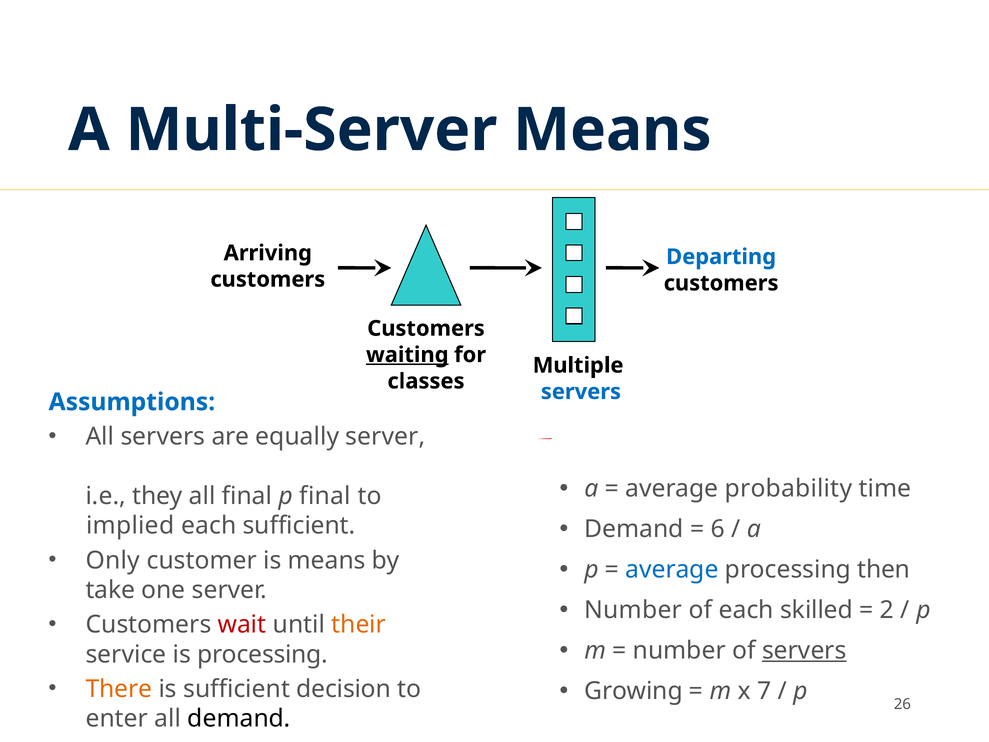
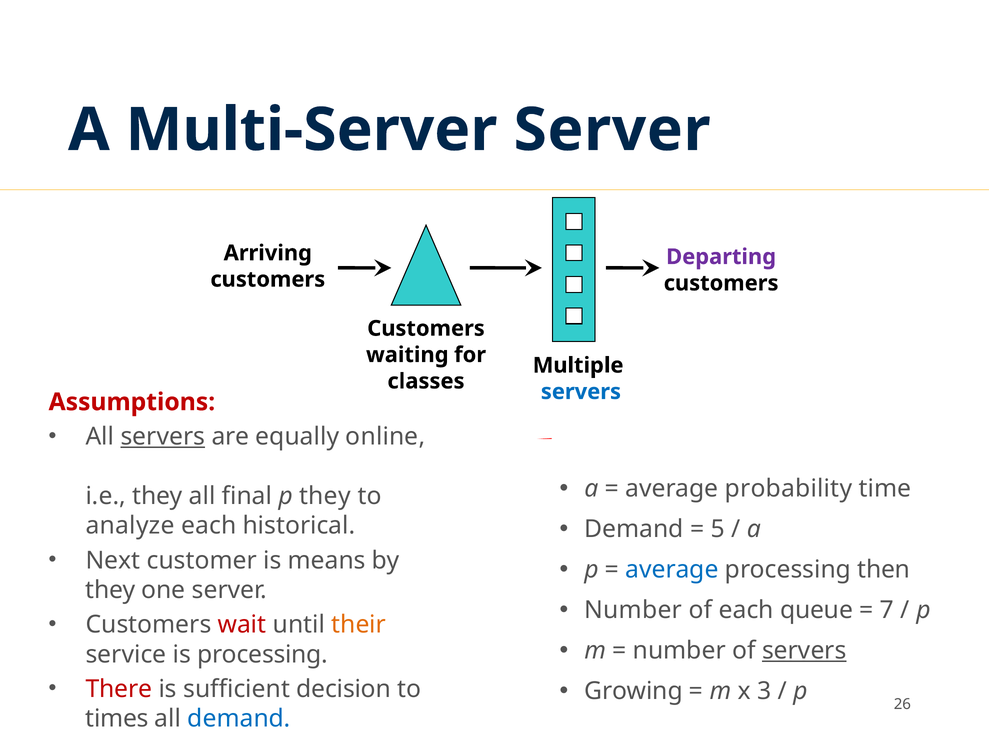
Multi-Server Means: Means -> Server
Departing colour: blue -> purple
waiting underline: present -> none
Assumptions colour: blue -> red
servers at (163, 437) underline: none -> present
equally server: server -> online
p final: final -> they
6: 6 -> 5
implied: implied -> analyze
each sufficient: sufficient -> historical
Only: Only -> Next
take at (110, 590): take -> they
skilled: skilled -> queue
2: 2 -> 7
There colour: orange -> red
7: 7 -> 3
enter: enter -> times
demand at (239, 718) colour: black -> blue
